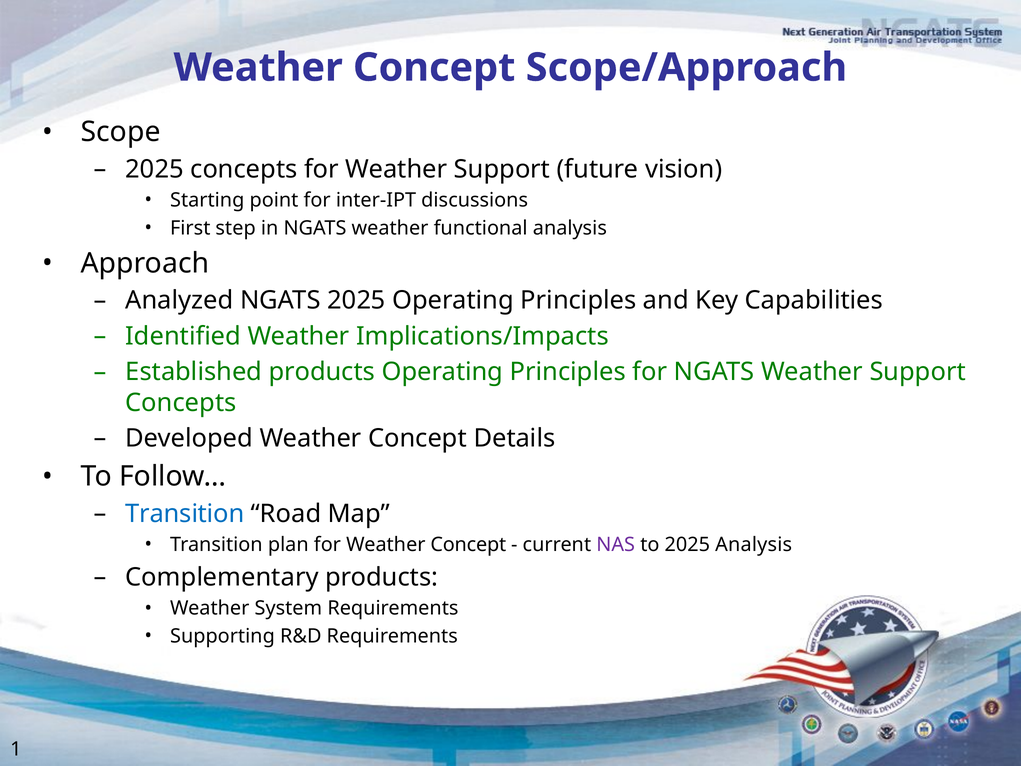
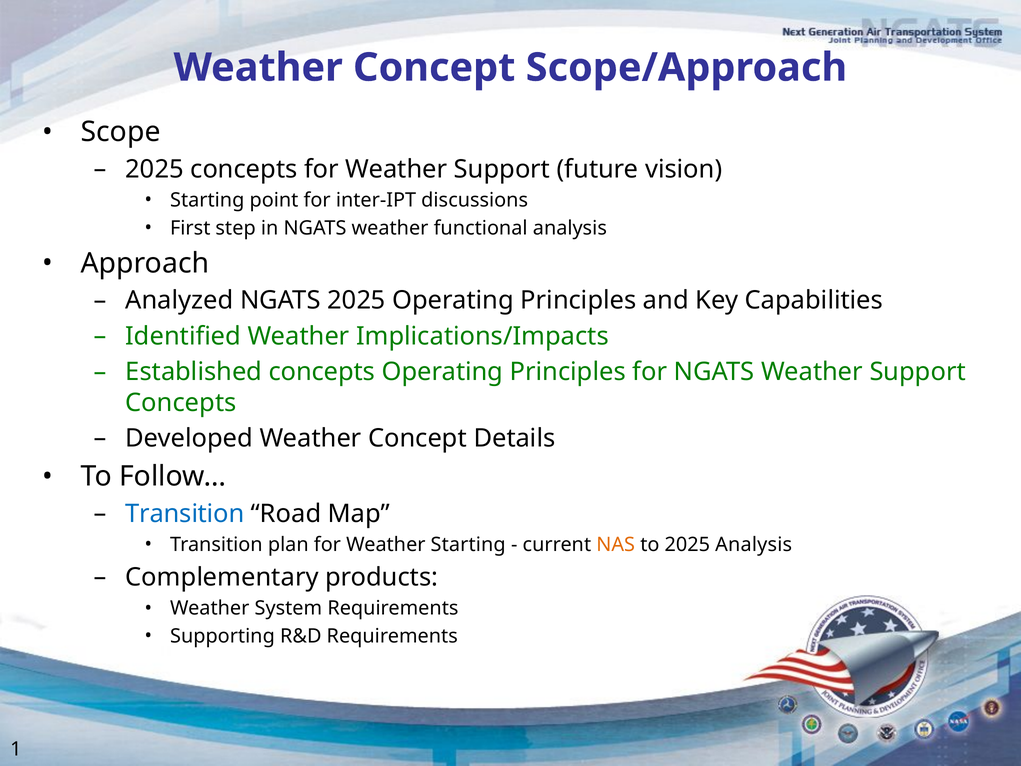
Established products: products -> concepts
for Weather Concept: Concept -> Starting
NAS colour: purple -> orange
